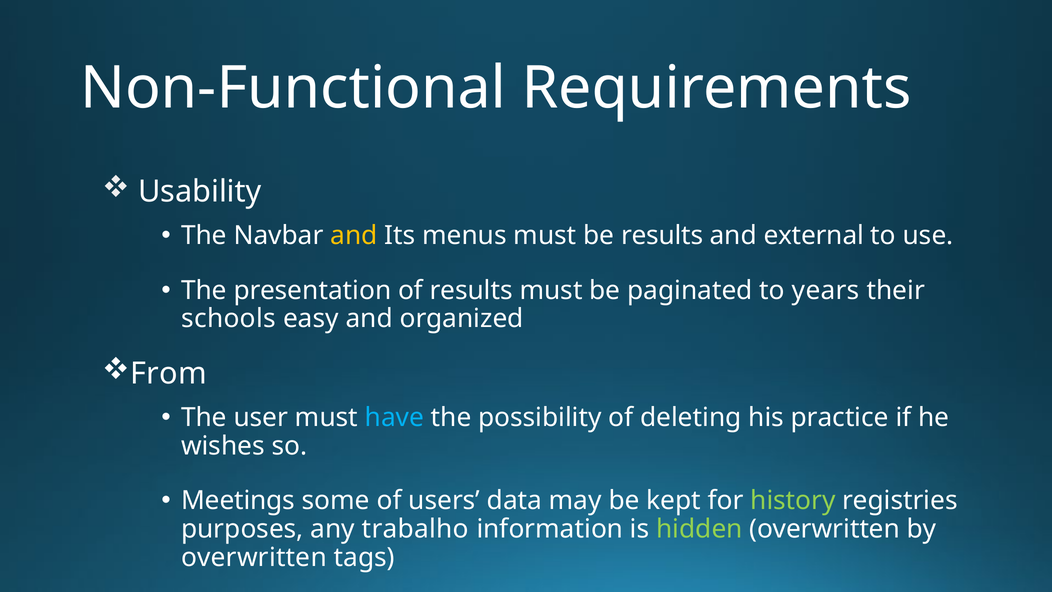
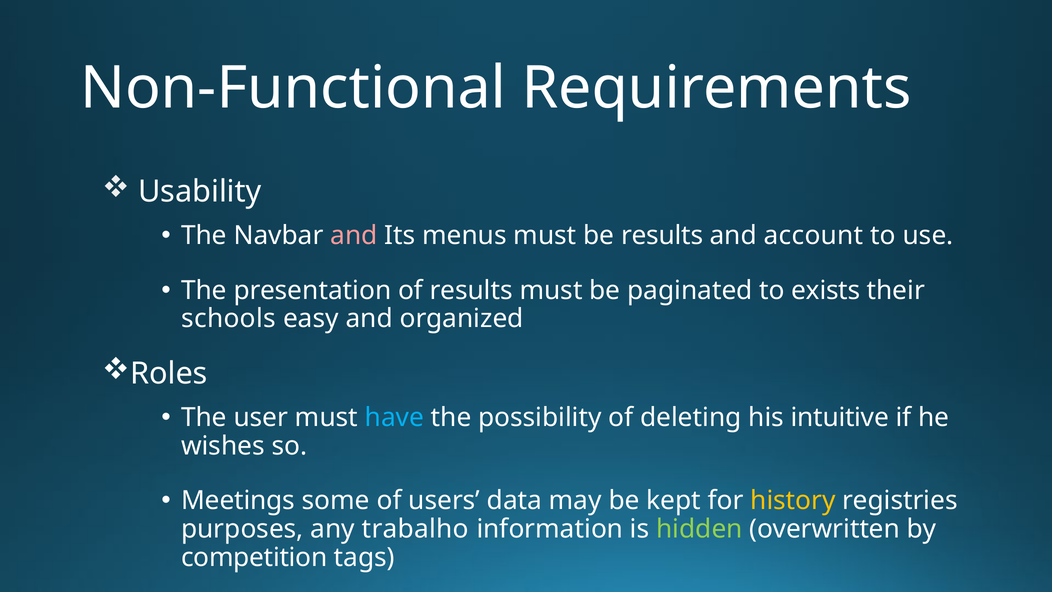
and at (354, 236) colour: yellow -> pink
external: external -> account
years: years -> exists
From: From -> Roles
practice: practice -> intuitive
history colour: light green -> yellow
overwritten at (254, 557): overwritten -> competition
